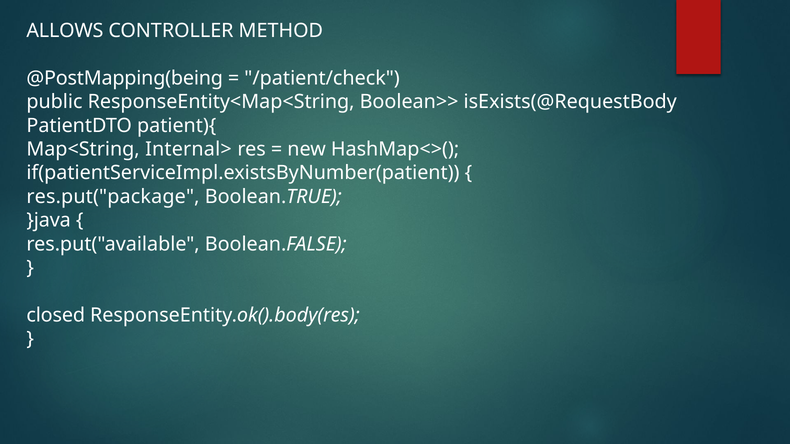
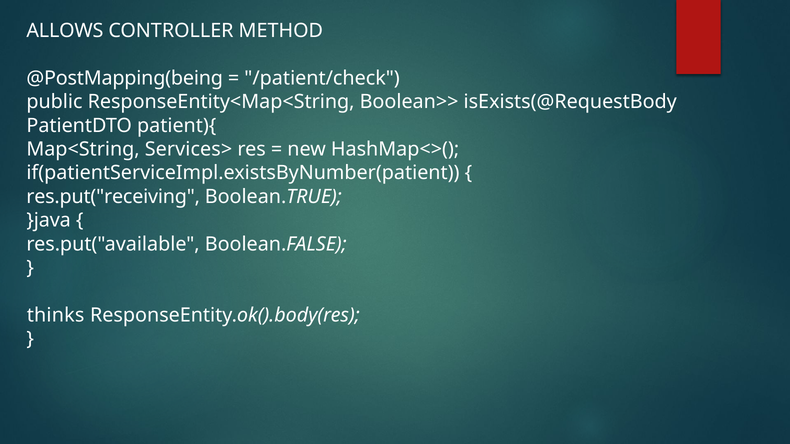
Internal>: Internal> -> Services>
res.put("package: res.put("package -> res.put("receiving
closed: closed -> thinks
